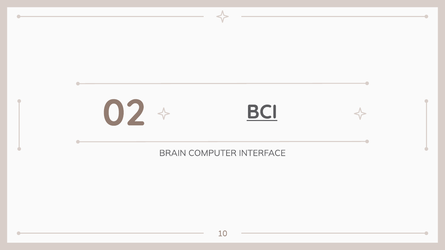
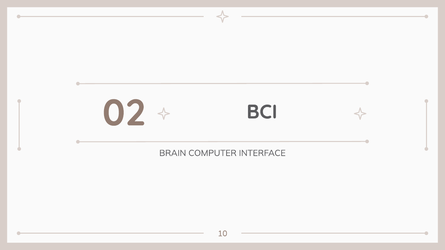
BCI underline: present -> none
